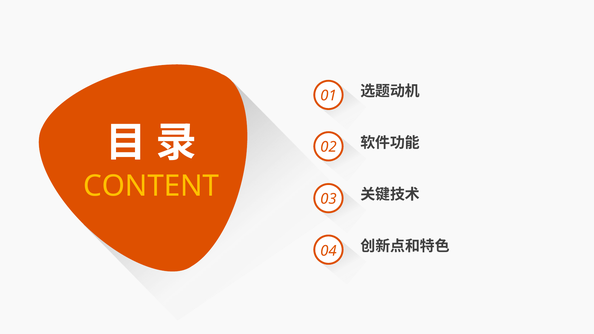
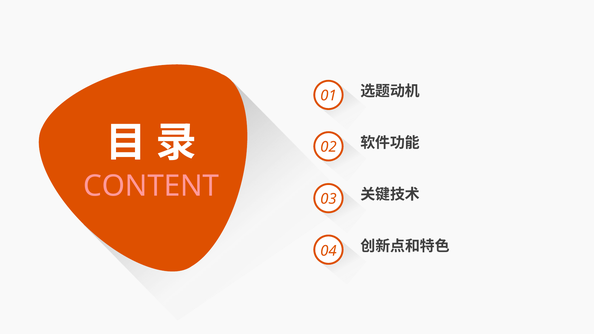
CONTENT colour: yellow -> pink
